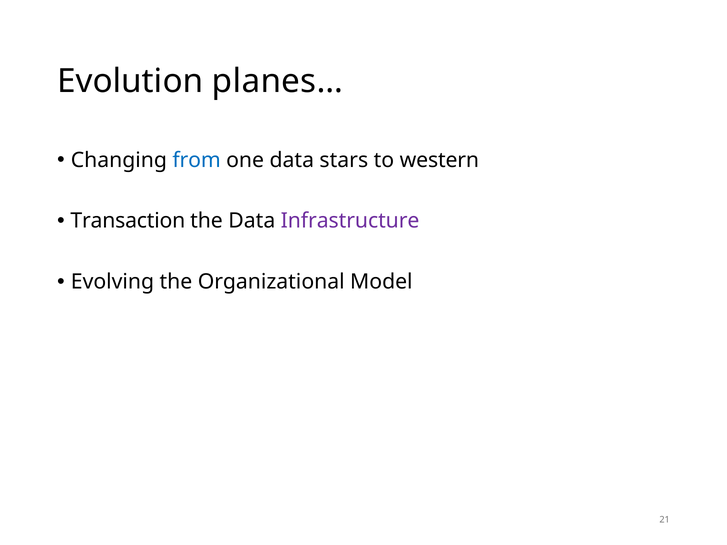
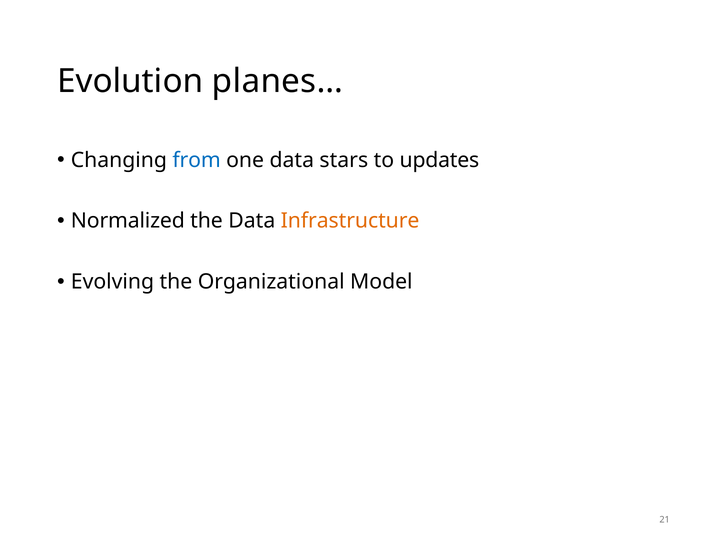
western: western -> updates
Transaction: Transaction -> Normalized
Infrastructure colour: purple -> orange
